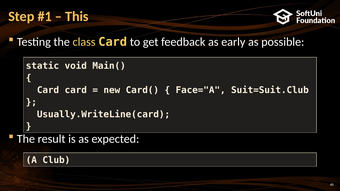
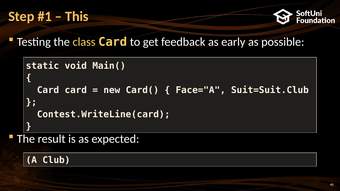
Usually.WriteLine(card: Usually.WriteLine(card -> Contest.WriteLine(card
